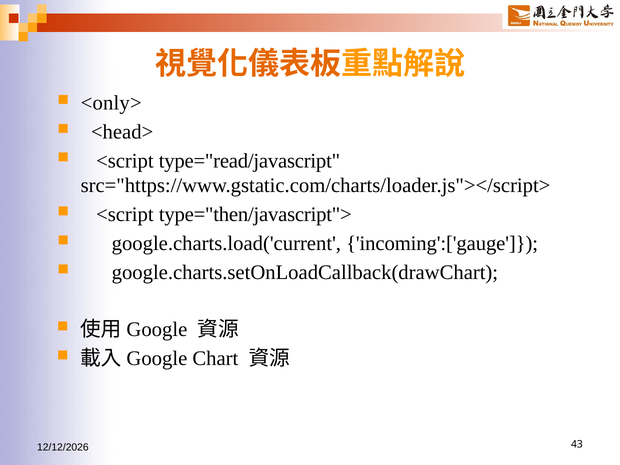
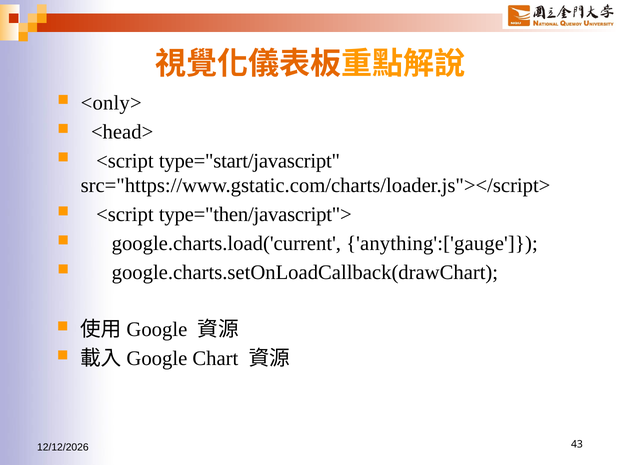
type="read/javascript: type="read/javascript -> type="start/javascript
incoming':['gauge: incoming':['gauge -> anything':['gauge
